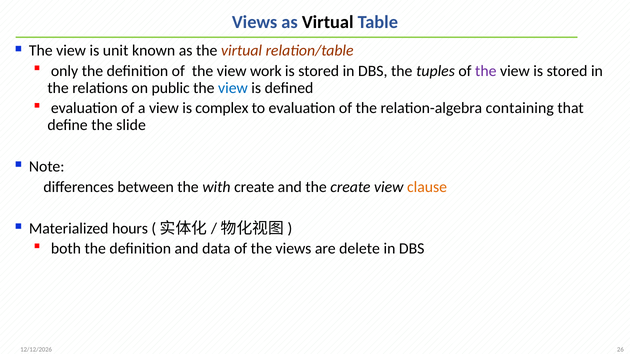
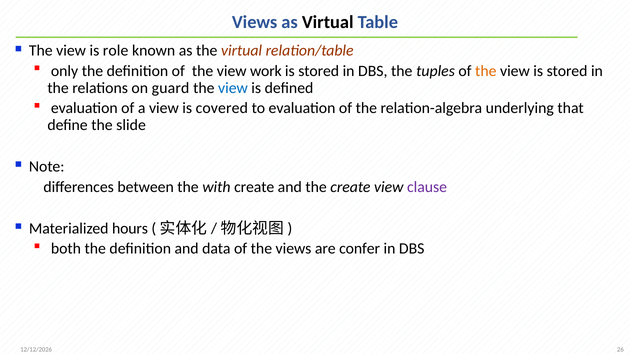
unit: unit -> role
the at (486, 71) colour: purple -> orange
public: public -> guard
complex: complex -> covered
containing: containing -> underlying
clause colour: orange -> purple
delete: delete -> confer
